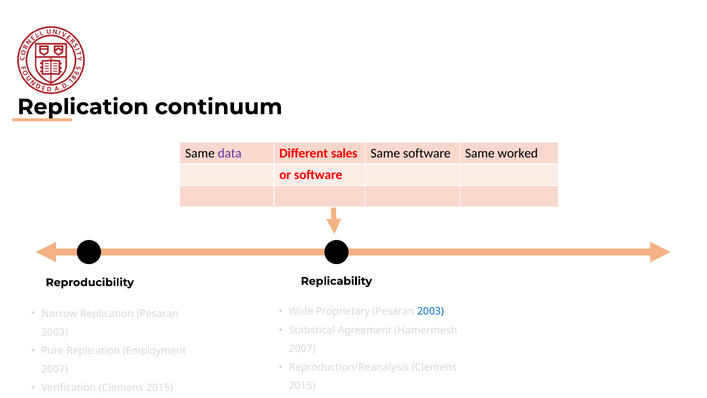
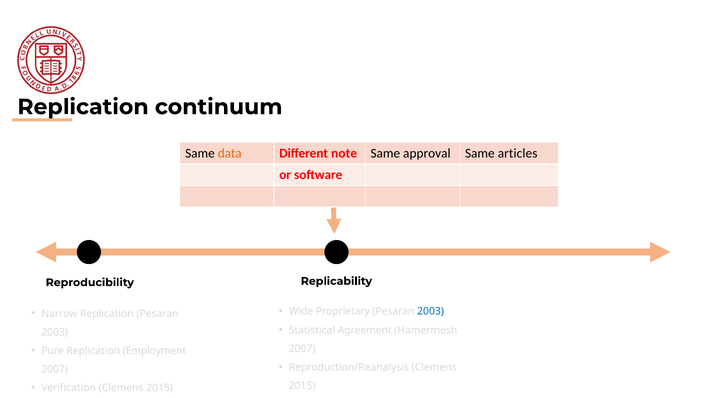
data colour: purple -> orange
sales: sales -> note
Same software: software -> approval
worked: worked -> articles
